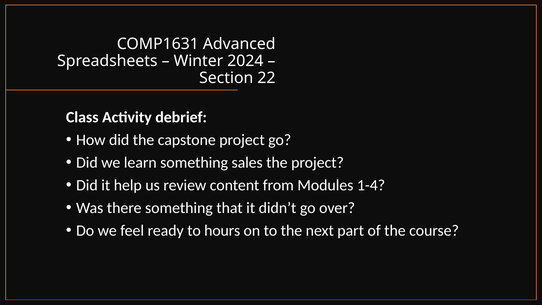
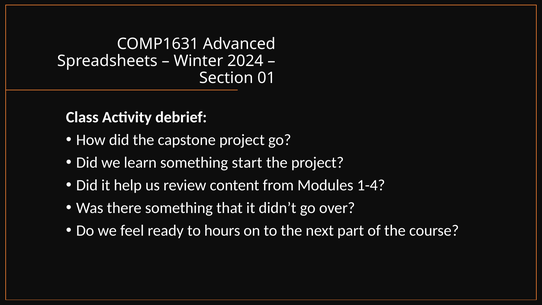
22: 22 -> 01
sales: sales -> start
